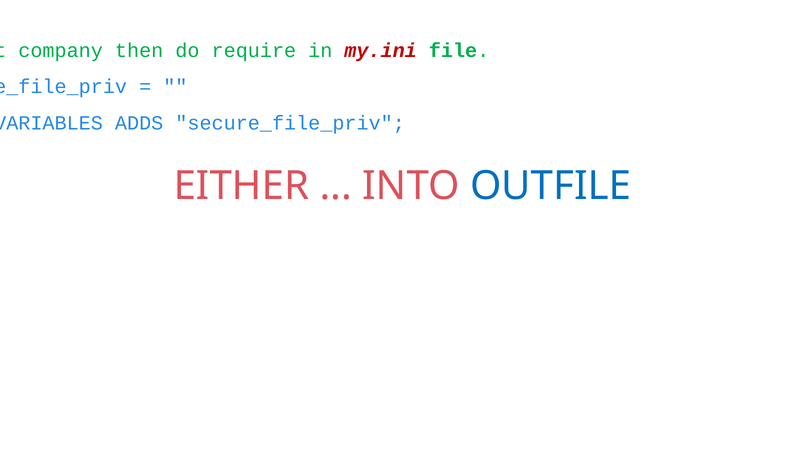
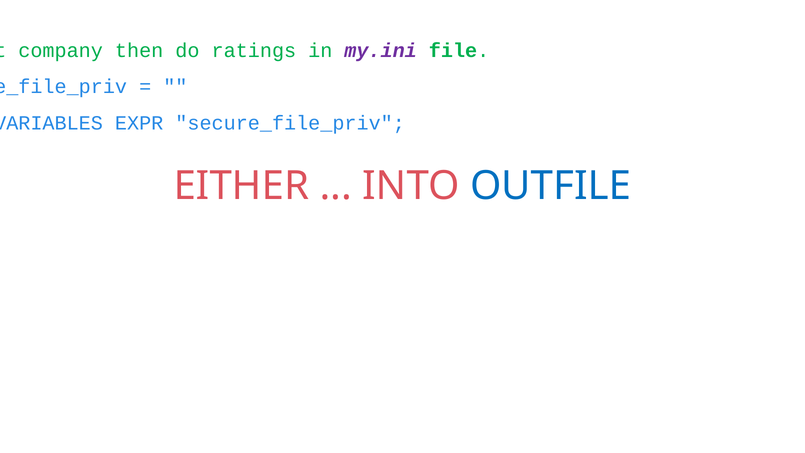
require: require -> ratings
my.ini colour: red -> purple
ADDS: ADDS -> EXPR
